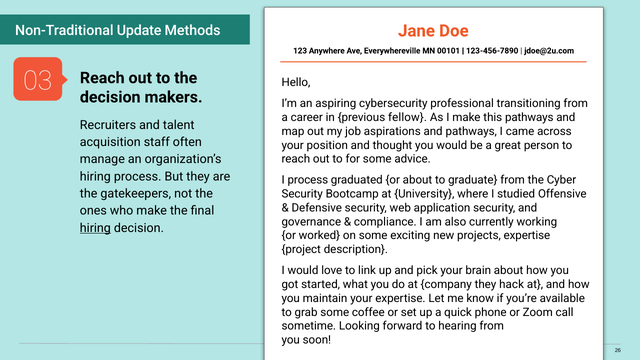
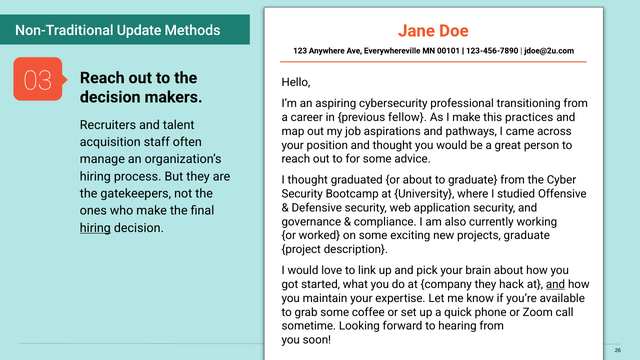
this pathways: pathways -> practices
I process: process -> thought
projects expertise: expertise -> graduate
and at (556, 284) underline: none -> present
